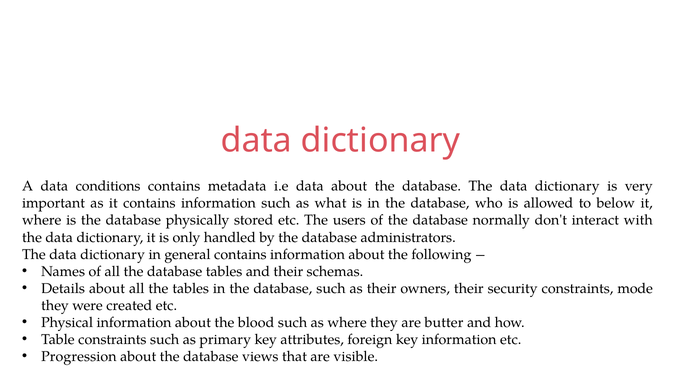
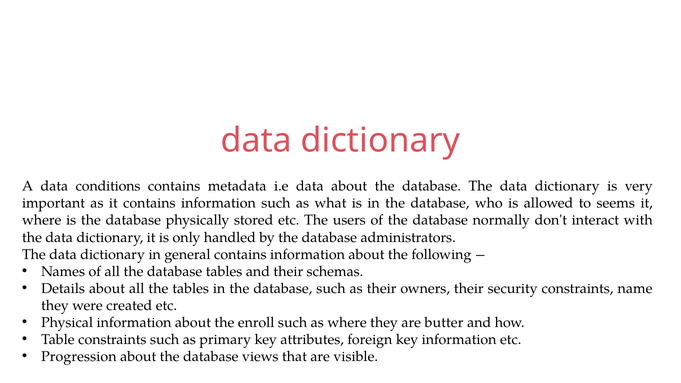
below: below -> seems
mode: mode -> name
blood: blood -> enroll
